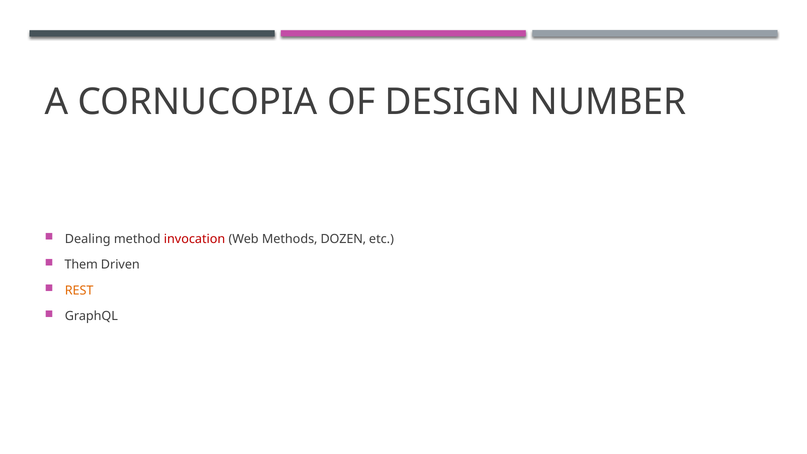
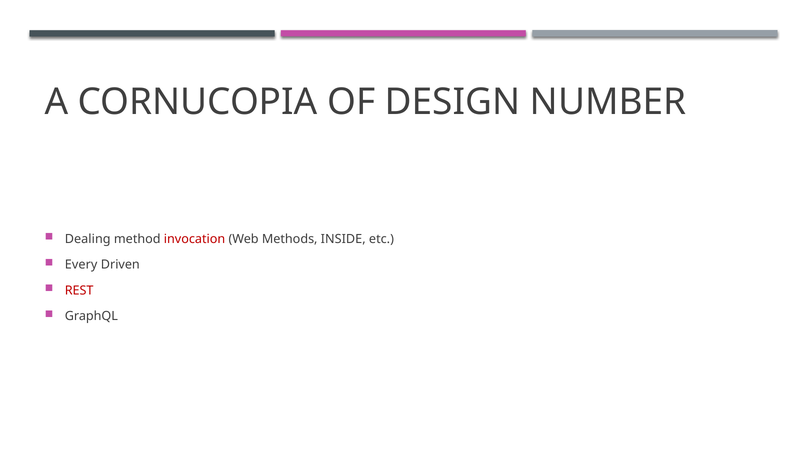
DOZEN: DOZEN -> INSIDE
Them: Them -> Every
REST colour: orange -> red
